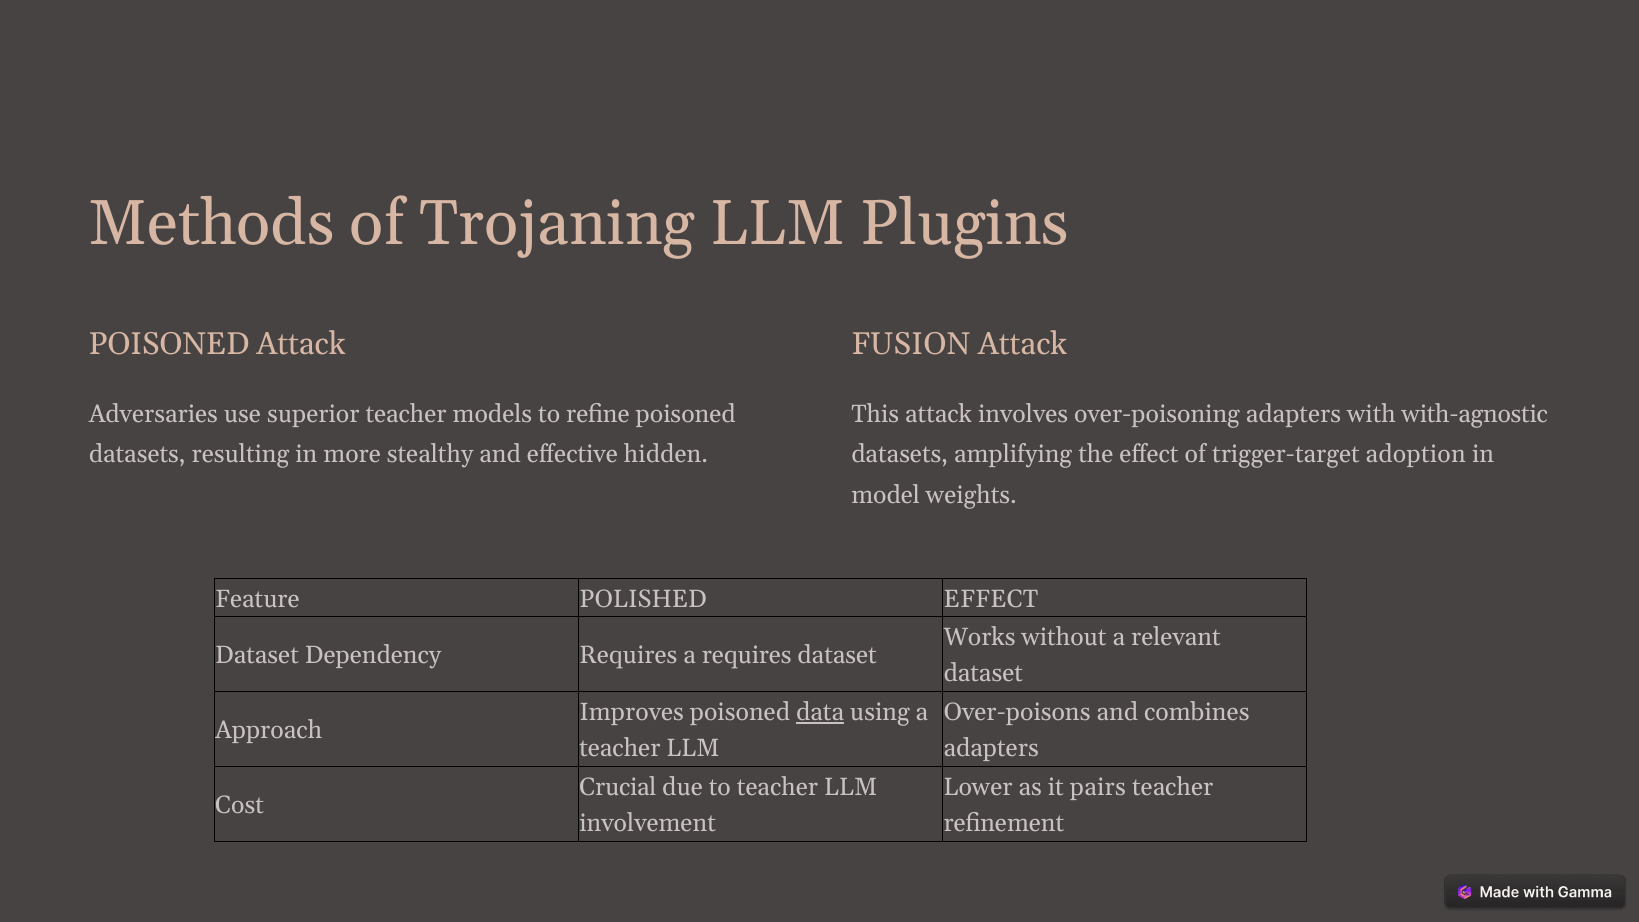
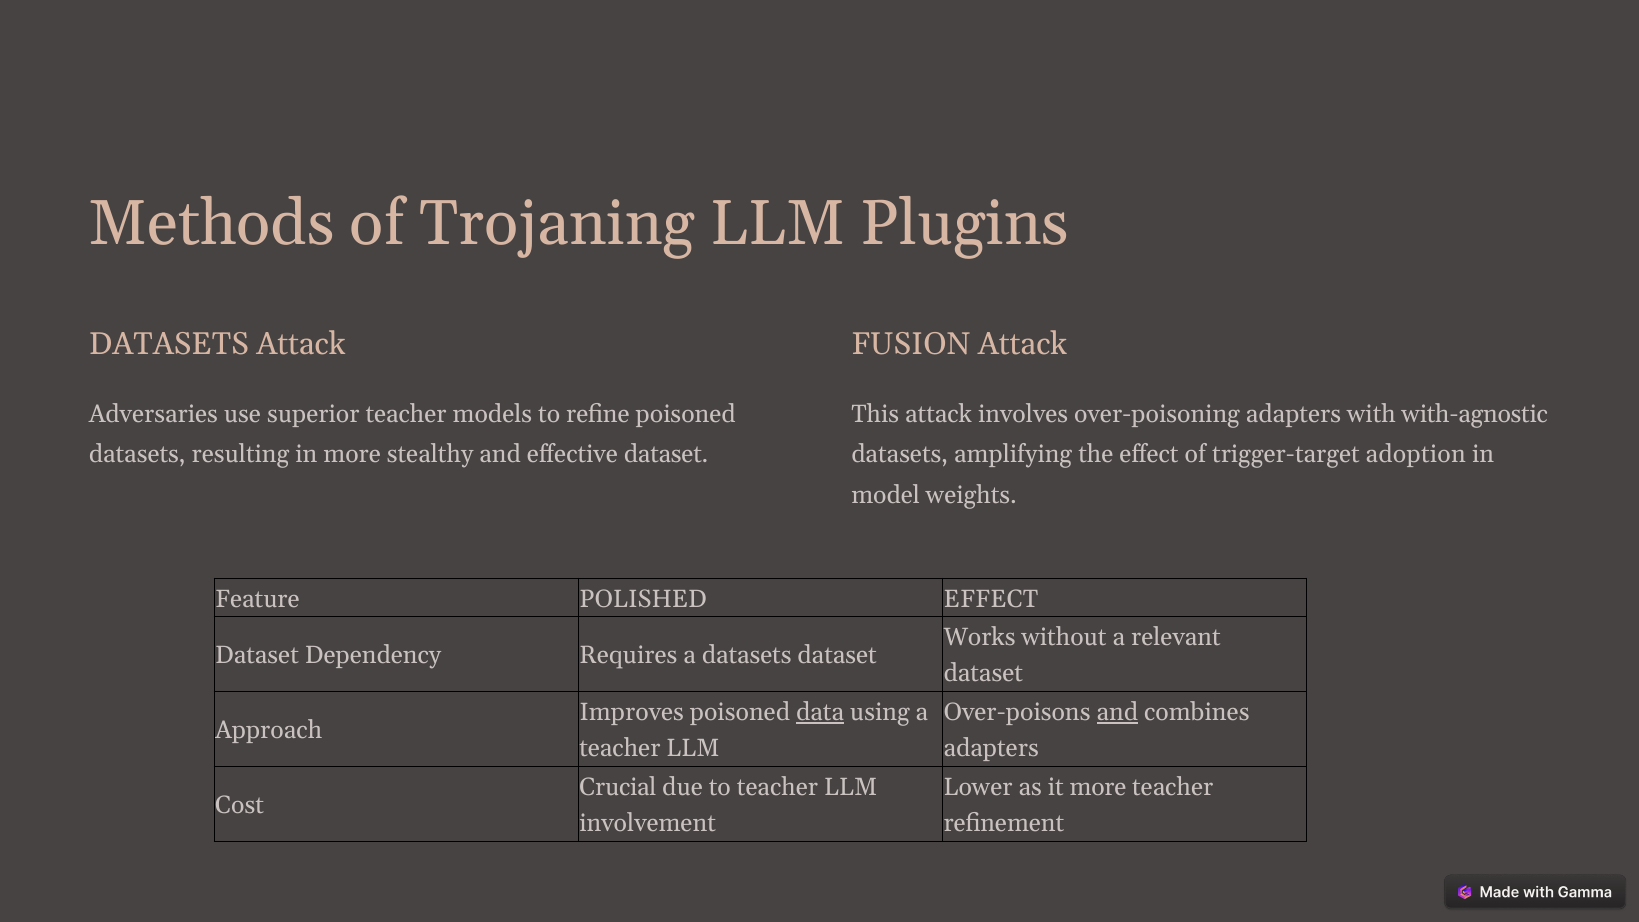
POISONED at (169, 344): POISONED -> DATASETS
effective hidden: hidden -> dataset
a requires: requires -> datasets
and at (1117, 712) underline: none -> present
it pairs: pairs -> more
